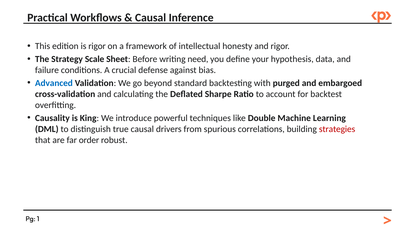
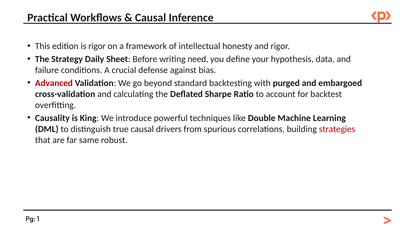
Scale: Scale -> Daily
Advanced colour: blue -> red
order: order -> same
